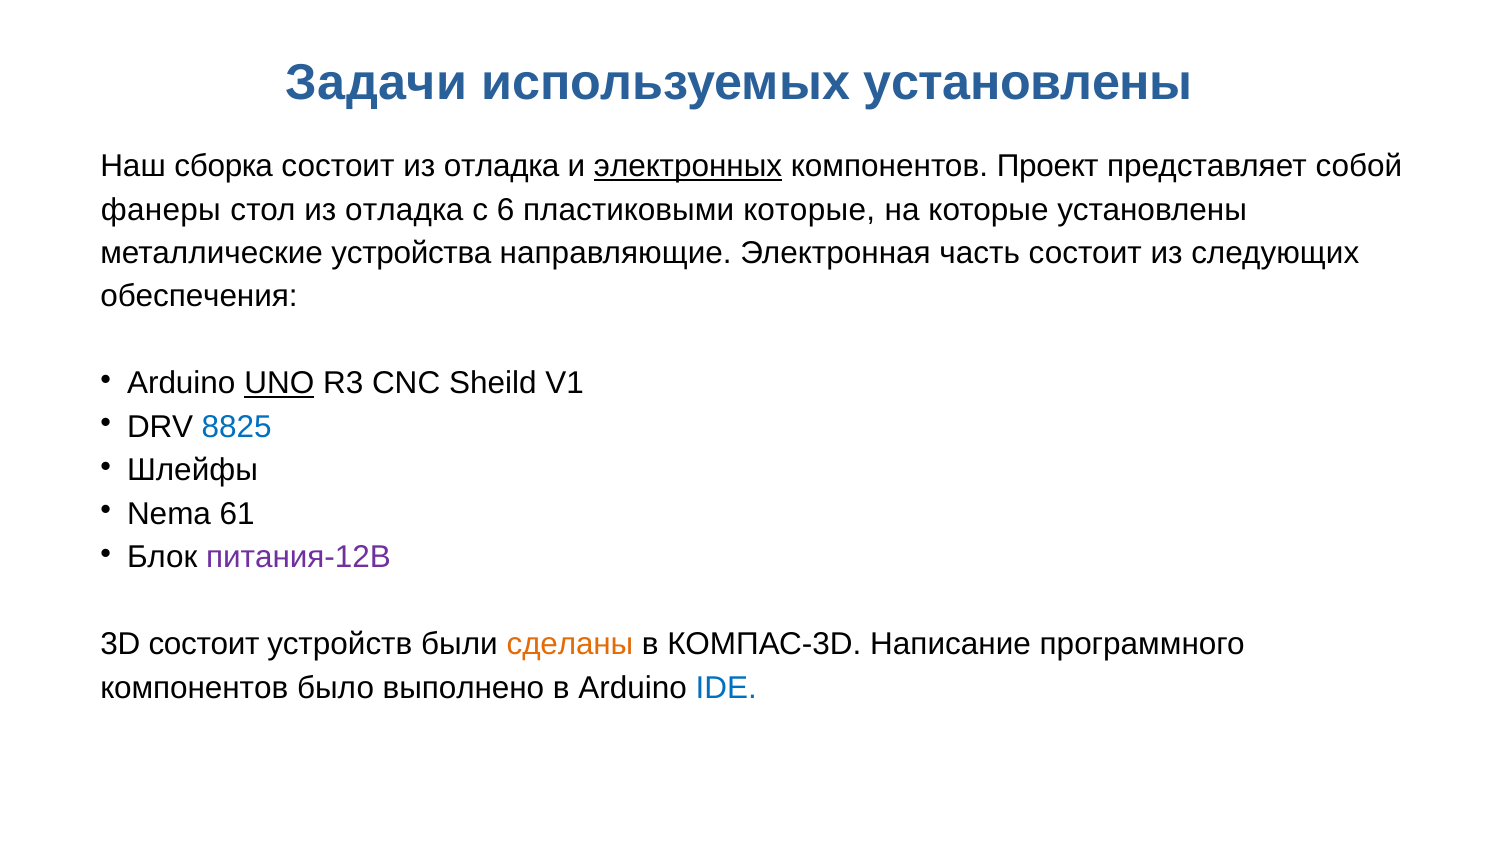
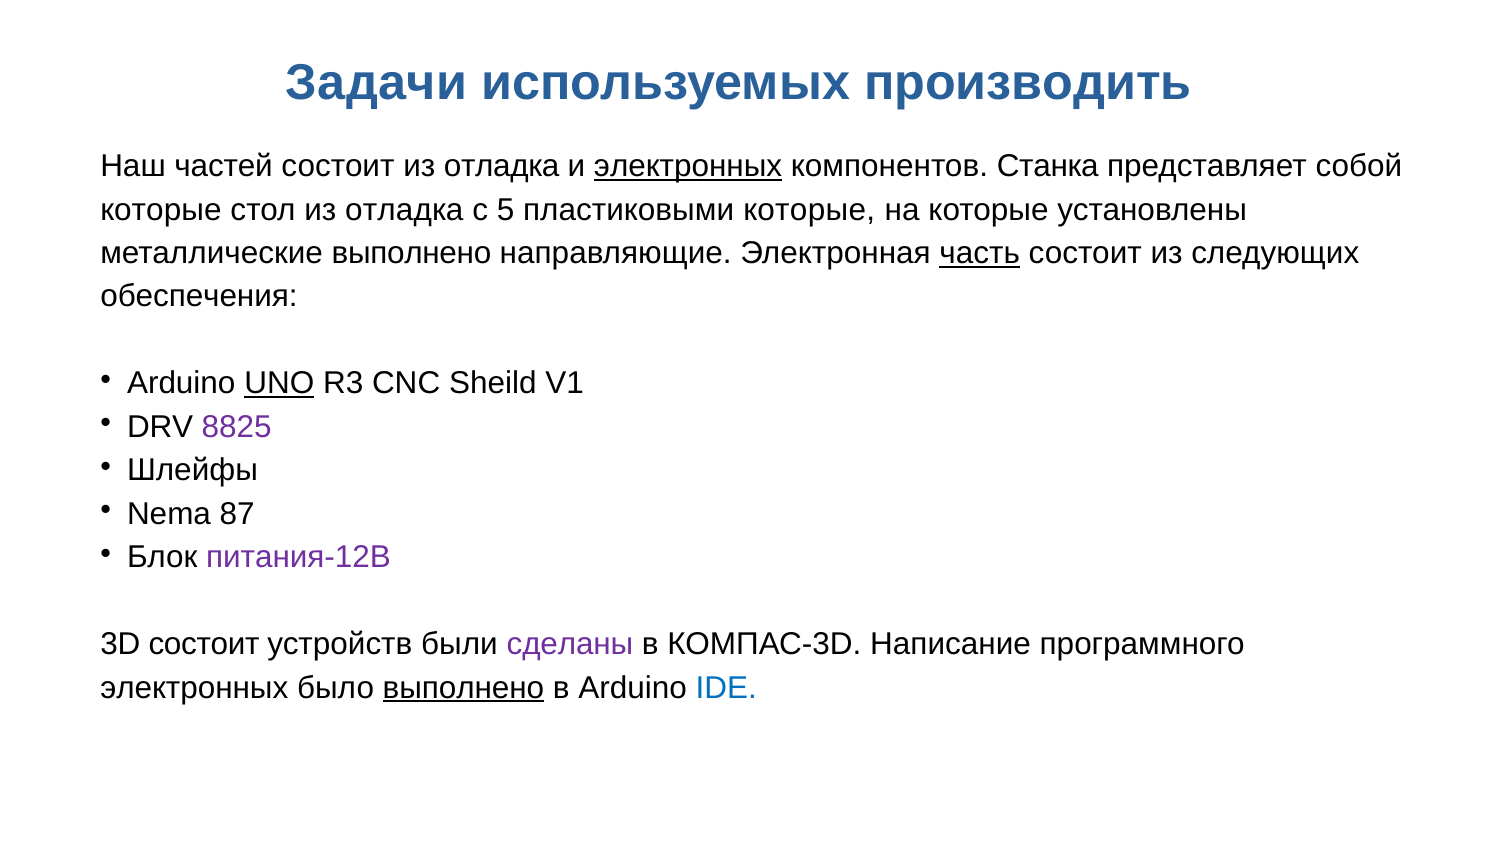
используемых установлены: установлены -> производить
сборка: сборка -> частей
Проект: Проект -> Станка
фанеры at (161, 209): фанеры -> которые
6: 6 -> 5
металлические устройства: устройства -> выполнено
часть underline: none -> present
8825 colour: blue -> purple
61: 61 -> 87
сделаны colour: orange -> purple
компонентов at (194, 687): компонентов -> электронных
выполнено at (463, 687) underline: none -> present
